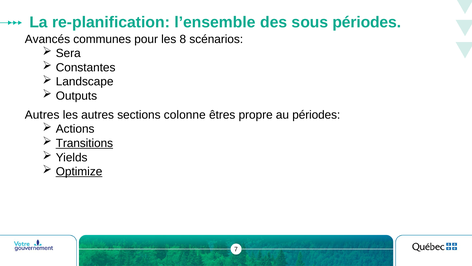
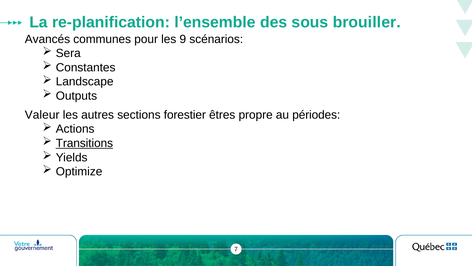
sous périodes: périodes -> brouiller
8: 8 -> 9
Autres at (42, 115): Autres -> Valeur
colonne: colonne -> forestier
Optimize underline: present -> none
